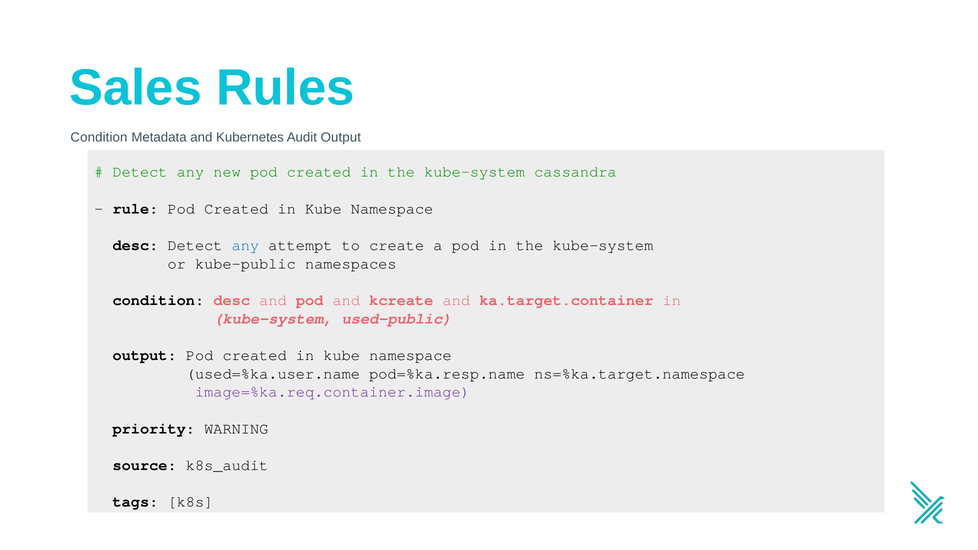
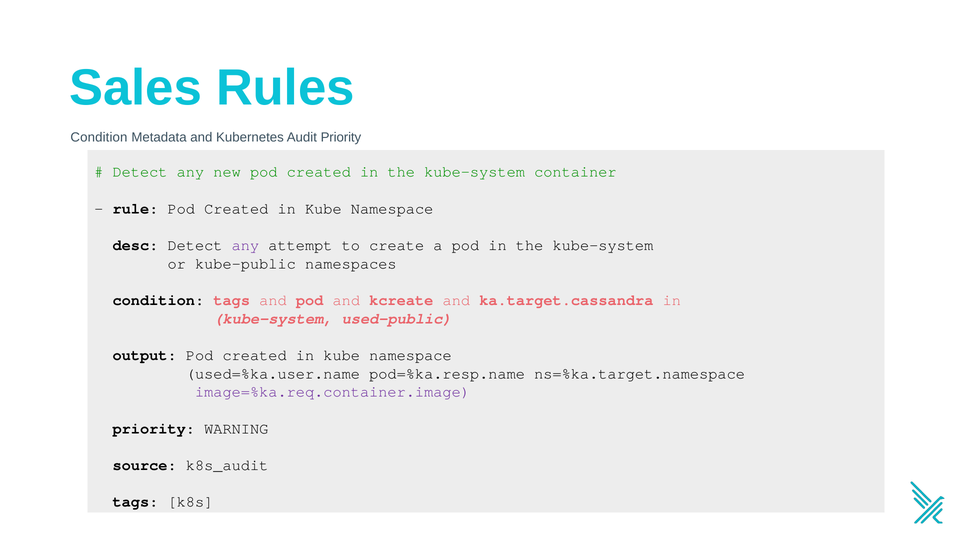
Audit Output: Output -> Priority
cassandra: cassandra -> container
any at (245, 245) colour: blue -> purple
condition desc: desc -> tags
ka.target.container: ka.target.container -> ka.target.cassandra
